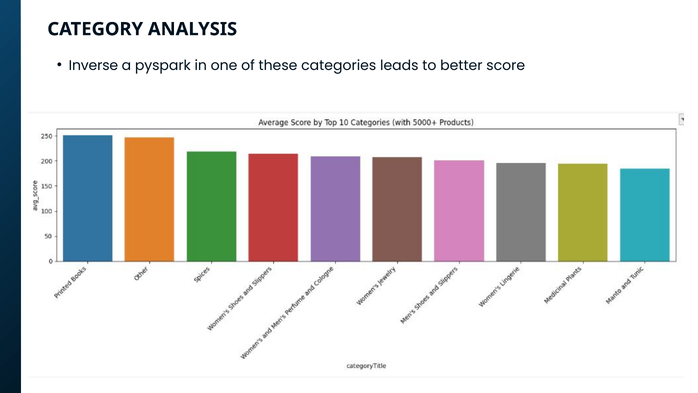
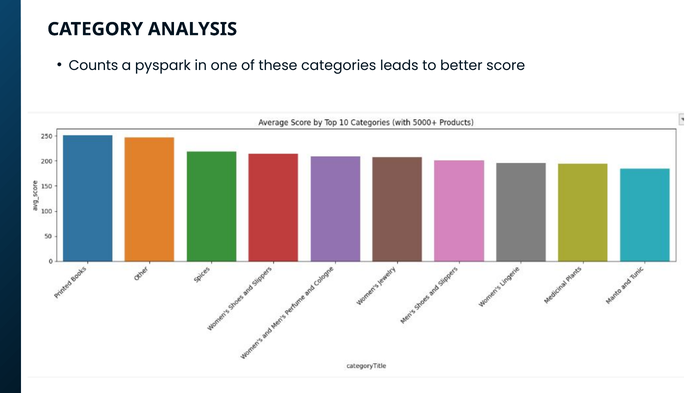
Inverse: Inverse -> Counts
